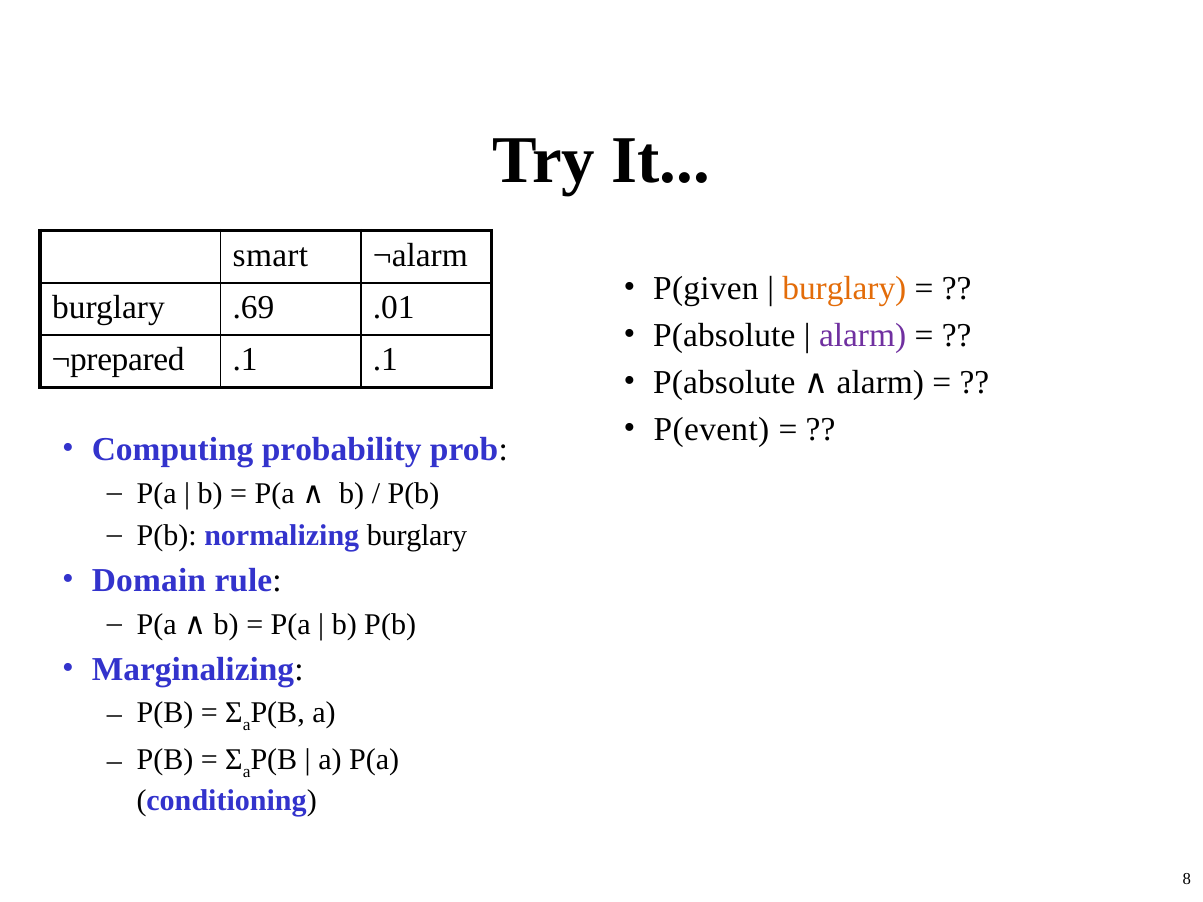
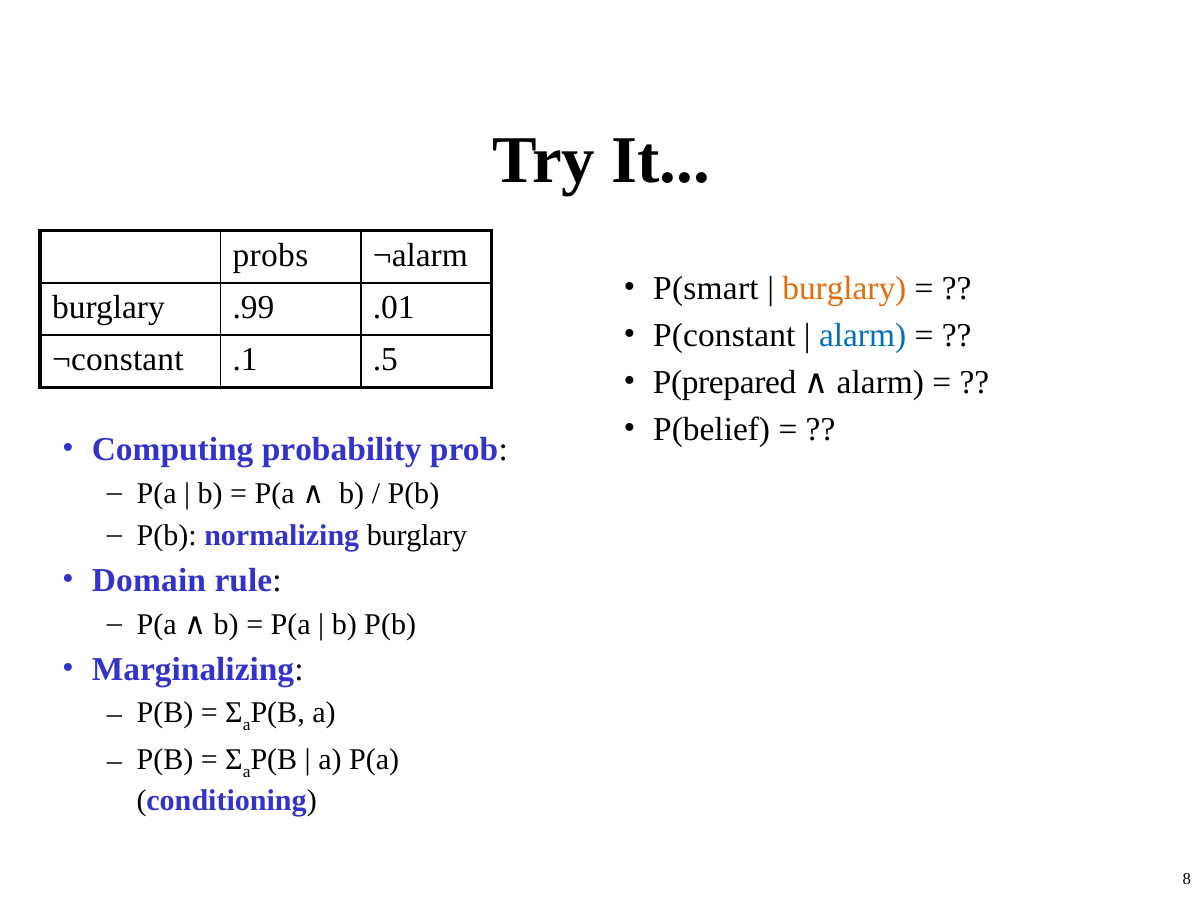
smart: smart -> probs
P(given: P(given -> P(smart
.69: .69 -> .99
P(absolute at (724, 336): P(absolute -> P(constant
alarm at (863, 336) colour: purple -> blue
¬prepared: ¬prepared -> ¬constant
.1 .1: .1 -> .5
P(absolute at (724, 383): P(absolute -> P(prepared
P(event: P(event -> P(belief
